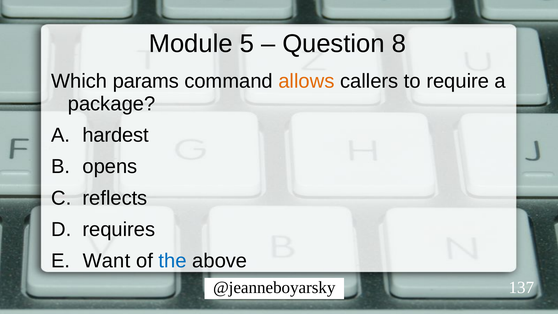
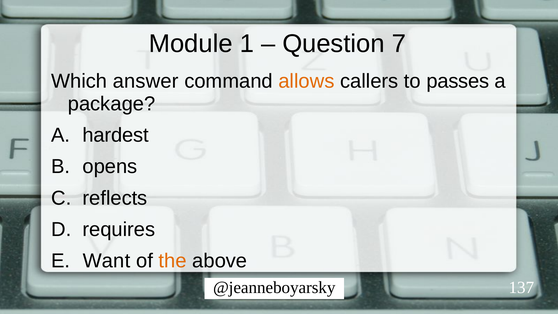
5: 5 -> 1
8: 8 -> 7
params: params -> answer
require: require -> passes
the colour: blue -> orange
